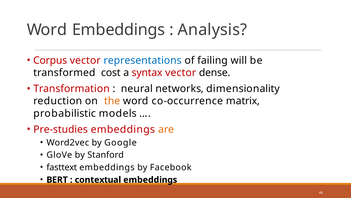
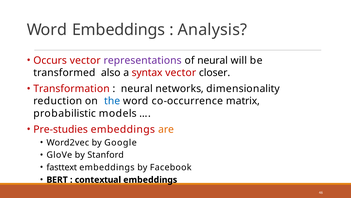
Corpus: Corpus -> Occurs
representations colour: blue -> purple
of failing: failing -> neural
cost: cost -> also
dense: dense -> closer
the colour: orange -> blue
